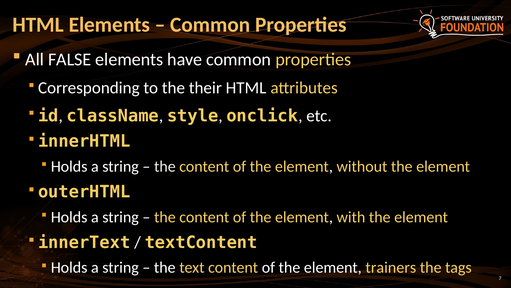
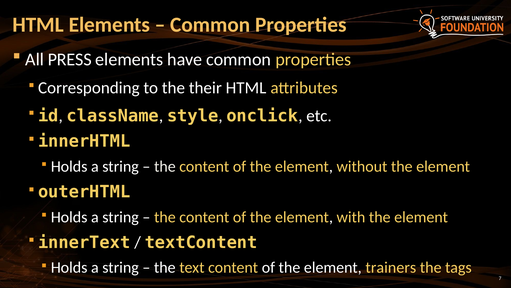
FALSE: FALSE -> PRESS
